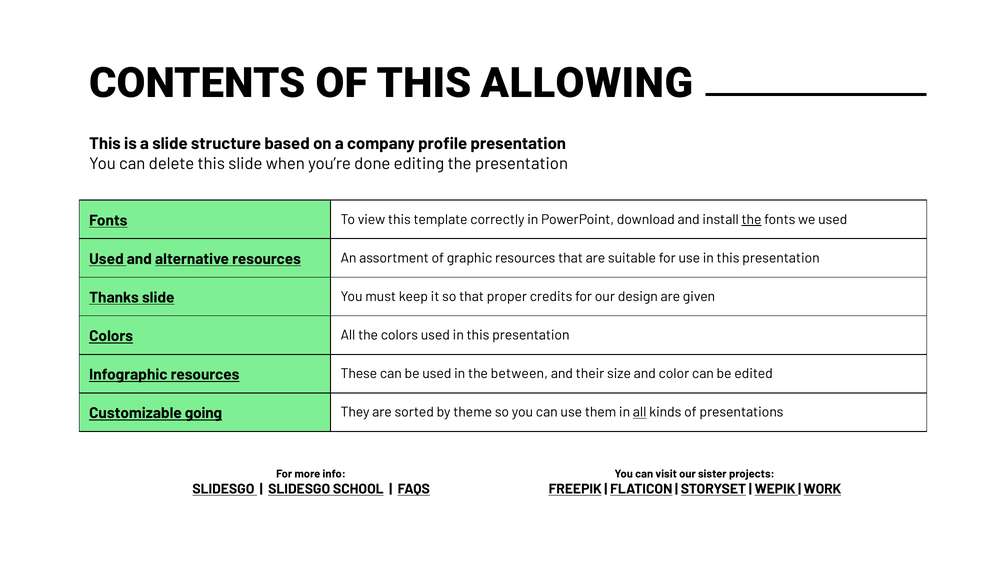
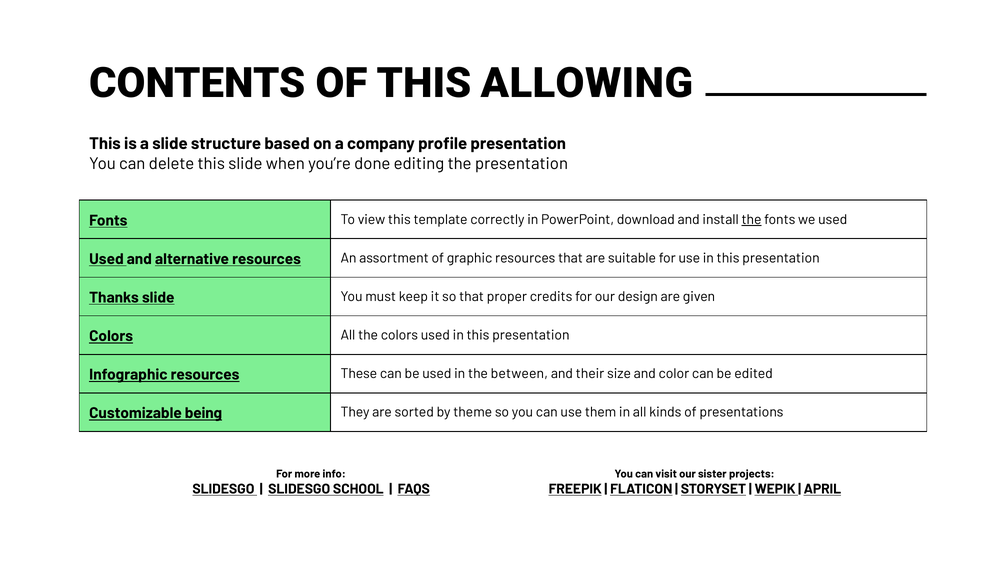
going: going -> being
all at (640, 412) underline: present -> none
WORK: WORK -> APRIL
